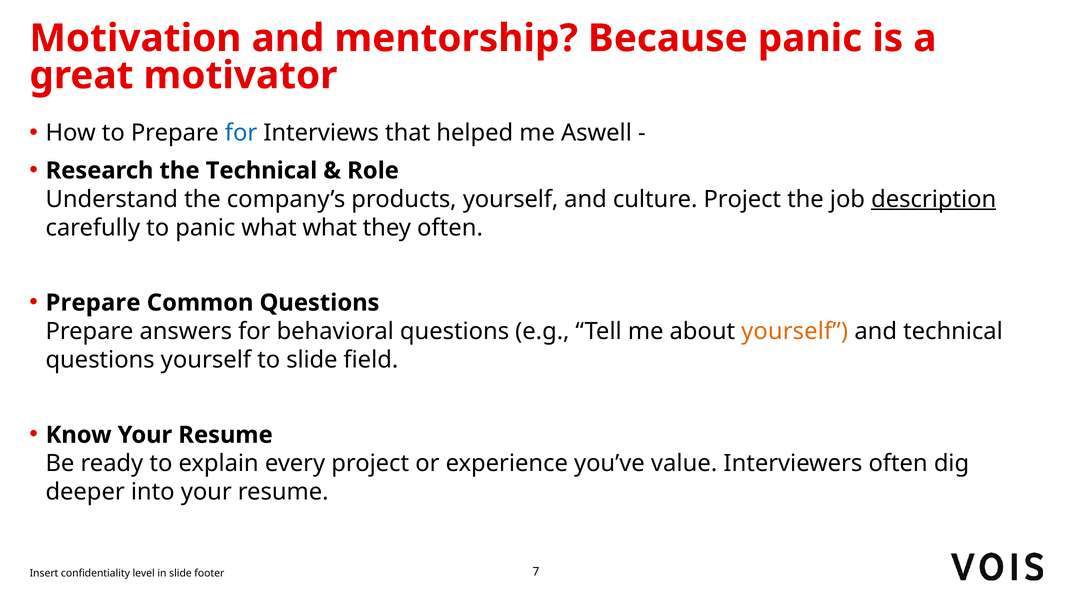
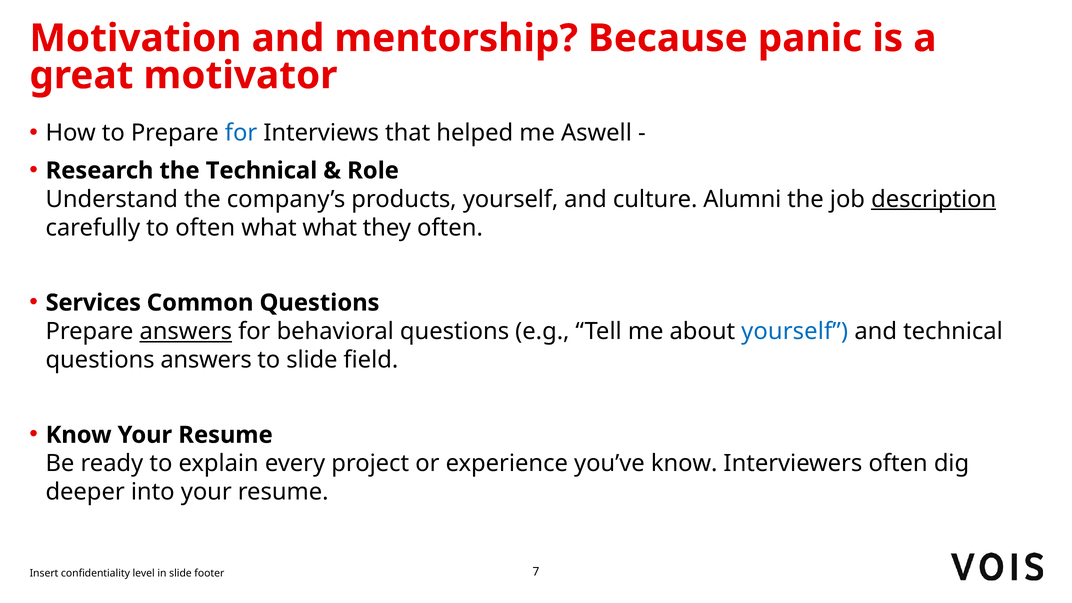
culture Project: Project -> Alumni
to panic: panic -> often
Prepare at (93, 303): Prepare -> Services
answers at (186, 331) underline: none -> present
yourself at (795, 331) colour: orange -> blue
questions yourself: yourself -> answers
you’ve value: value -> know
